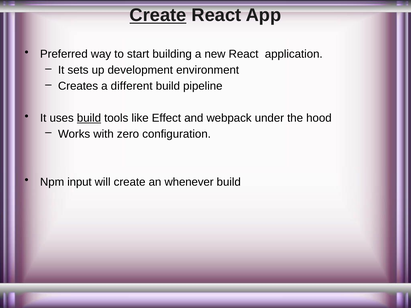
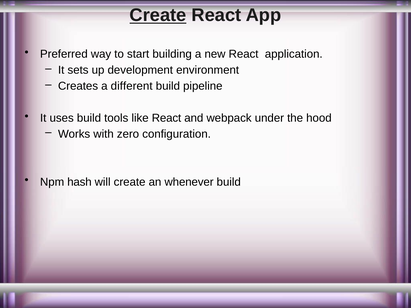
build at (89, 118) underline: present -> none
like Effect: Effect -> React
input: input -> hash
